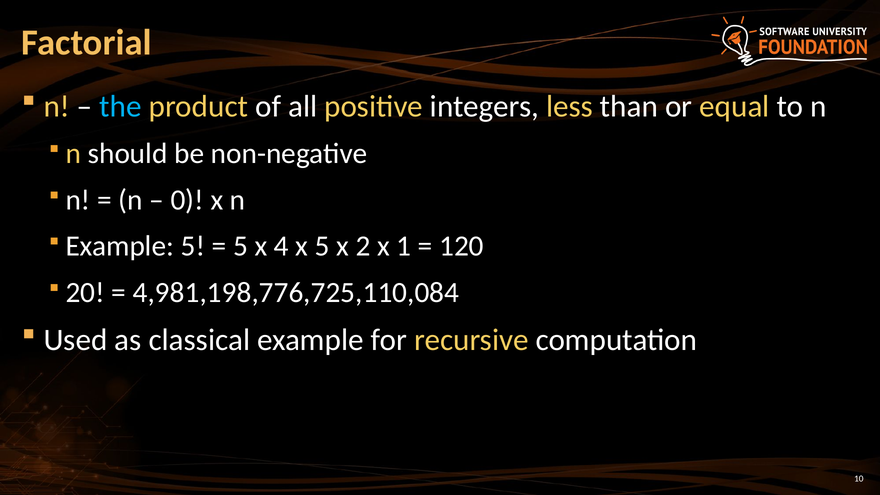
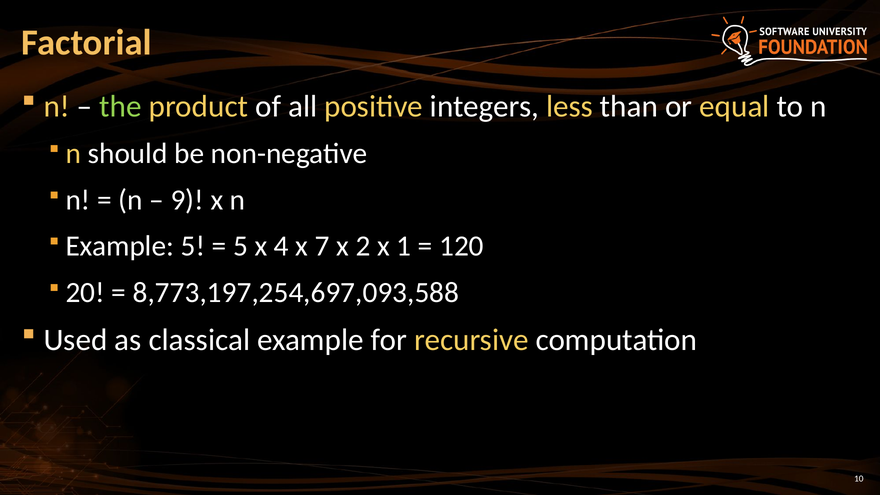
the colour: light blue -> light green
0: 0 -> 9
x 5: 5 -> 7
4,981,198,776,725,110,084: 4,981,198,776,725,110,084 -> 8,773,197,254,697,093,588
